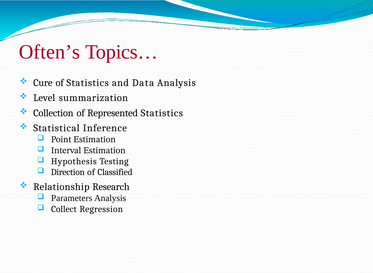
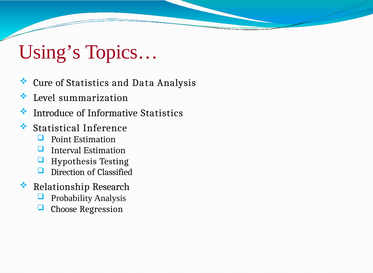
Often’s: Often’s -> Using’s
Collection: Collection -> Introduce
Represented: Represented -> Informative
Parameters: Parameters -> Probability
Collect: Collect -> Choose
